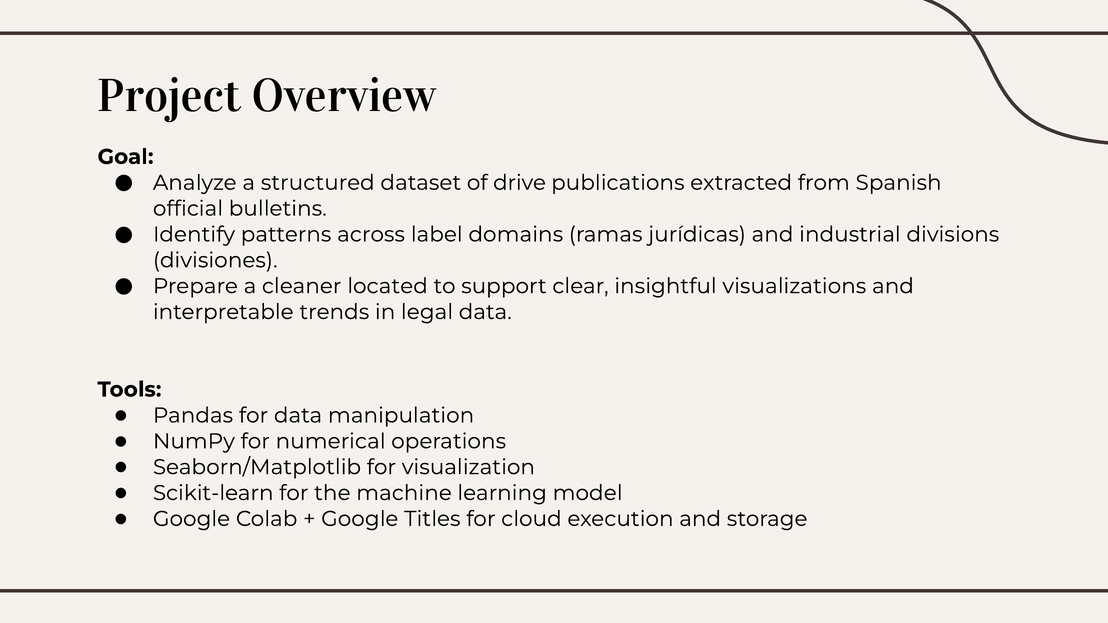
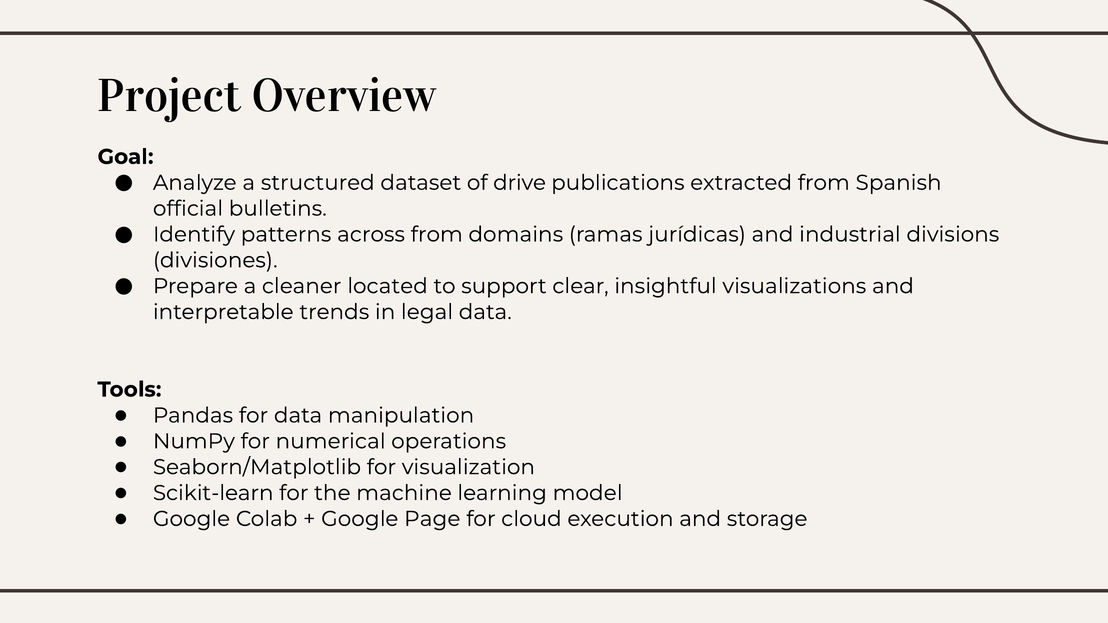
across label: label -> from
Titles: Titles -> Page
